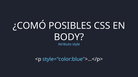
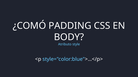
POSIBLES: POSIBLES -> PADDING
